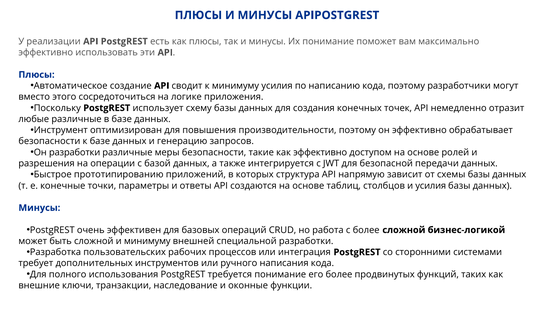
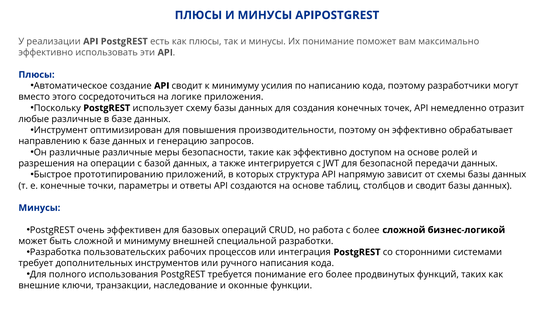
безопасности at (49, 141): безопасности -> направлению
Он разработки: разработки -> различные
и усилия: усилия -> сводит
